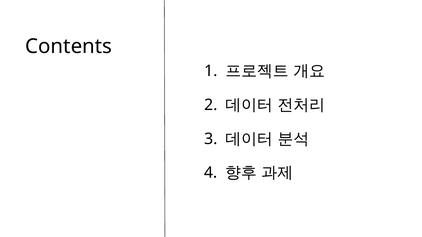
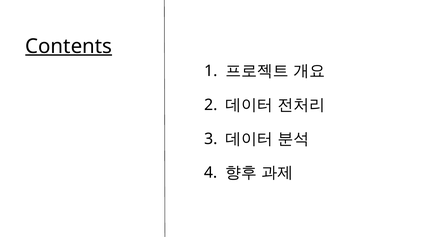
Contents underline: none -> present
